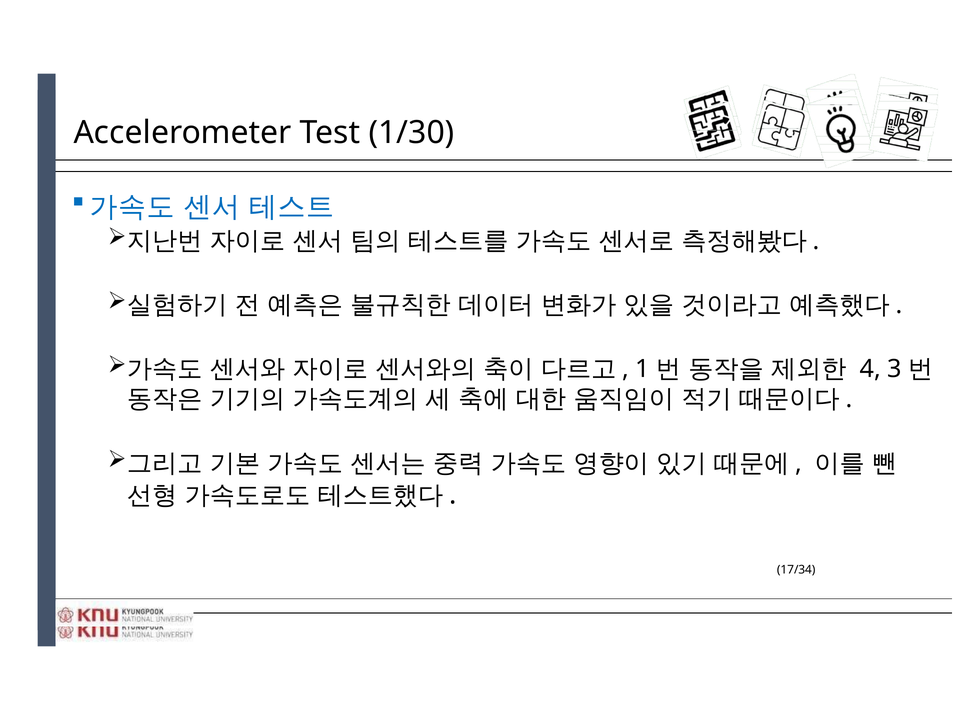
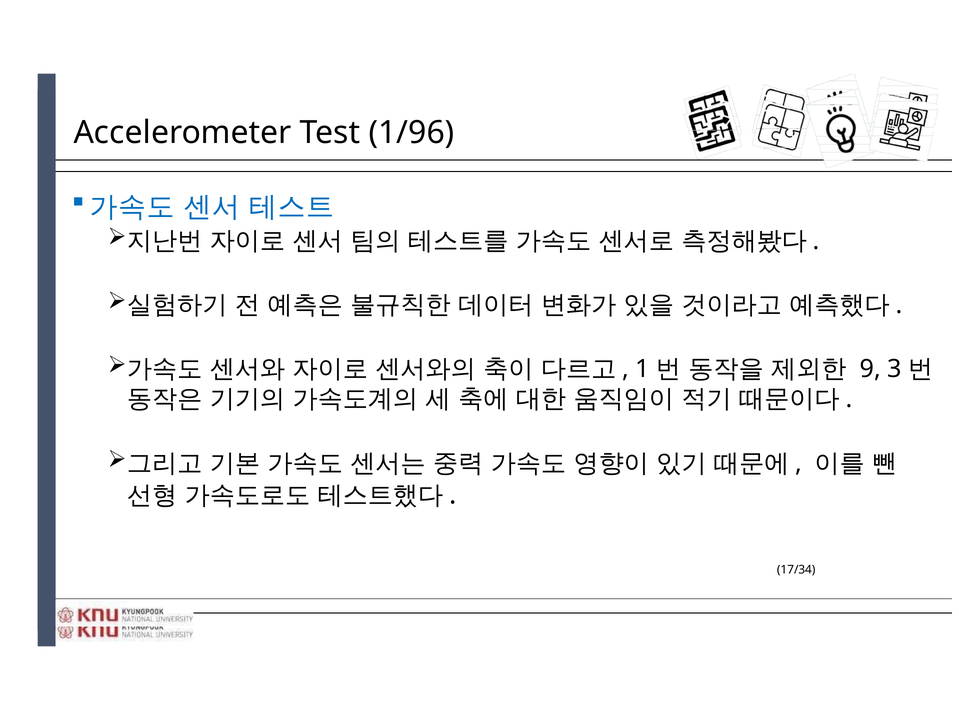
1/30: 1/30 -> 1/96
4: 4 -> 9
